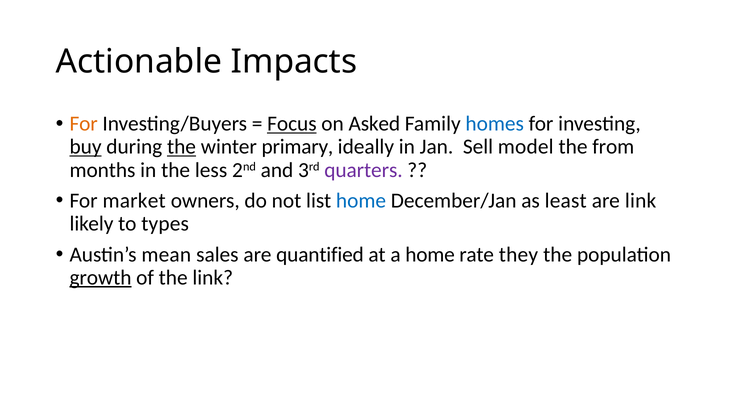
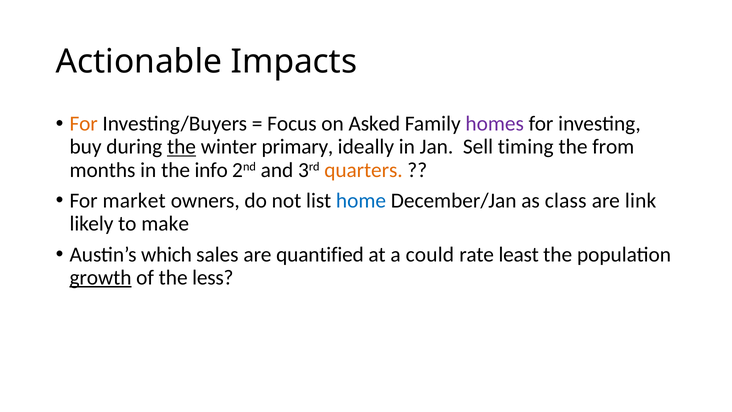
Focus underline: present -> none
homes colour: blue -> purple
buy underline: present -> none
model: model -> timing
less: less -> info
quarters colour: purple -> orange
least: least -> class
types: types -> make
mean: mean -> which
a home: home -> could
they: they -> least
the link: link -> less
